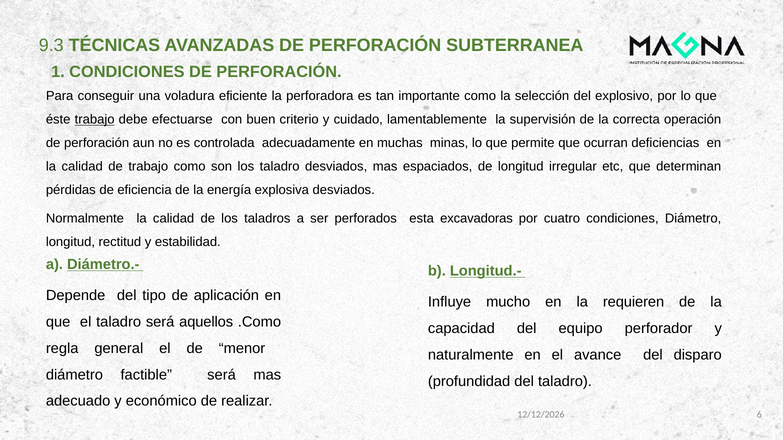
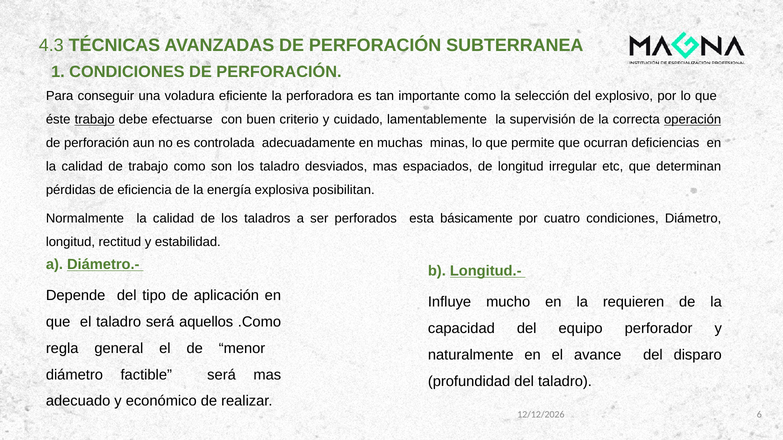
9.3: 9.3 -> 4.3
operación underline: none -> present
explosiva desviados: desviados -> posibilitan
excavadoras: excavadoras -> básicamente
